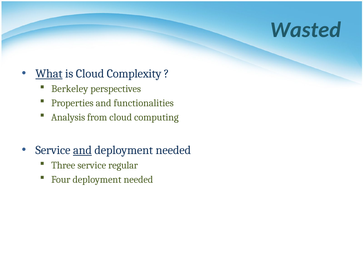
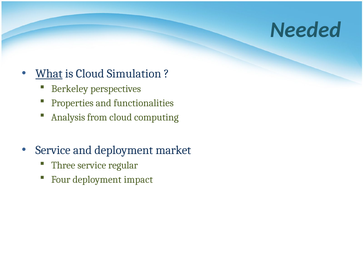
Wasted: Wasted -> Needed
Complexity: Complexity -> Simulation
and at (82, 150) underline: present -> none
needed at (173, 150): needed -> market
Four deployment needed: needed -> impact
